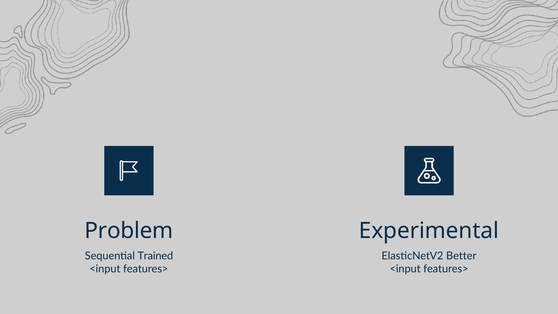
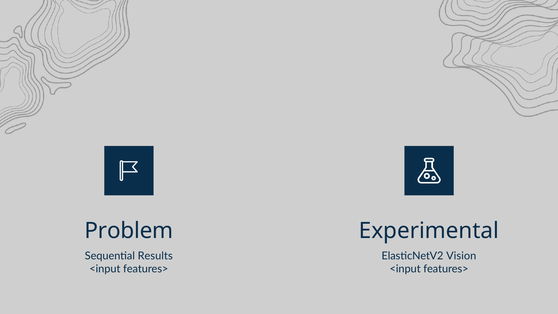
Trained: Trained -> Results
Better: Better -> Vision
